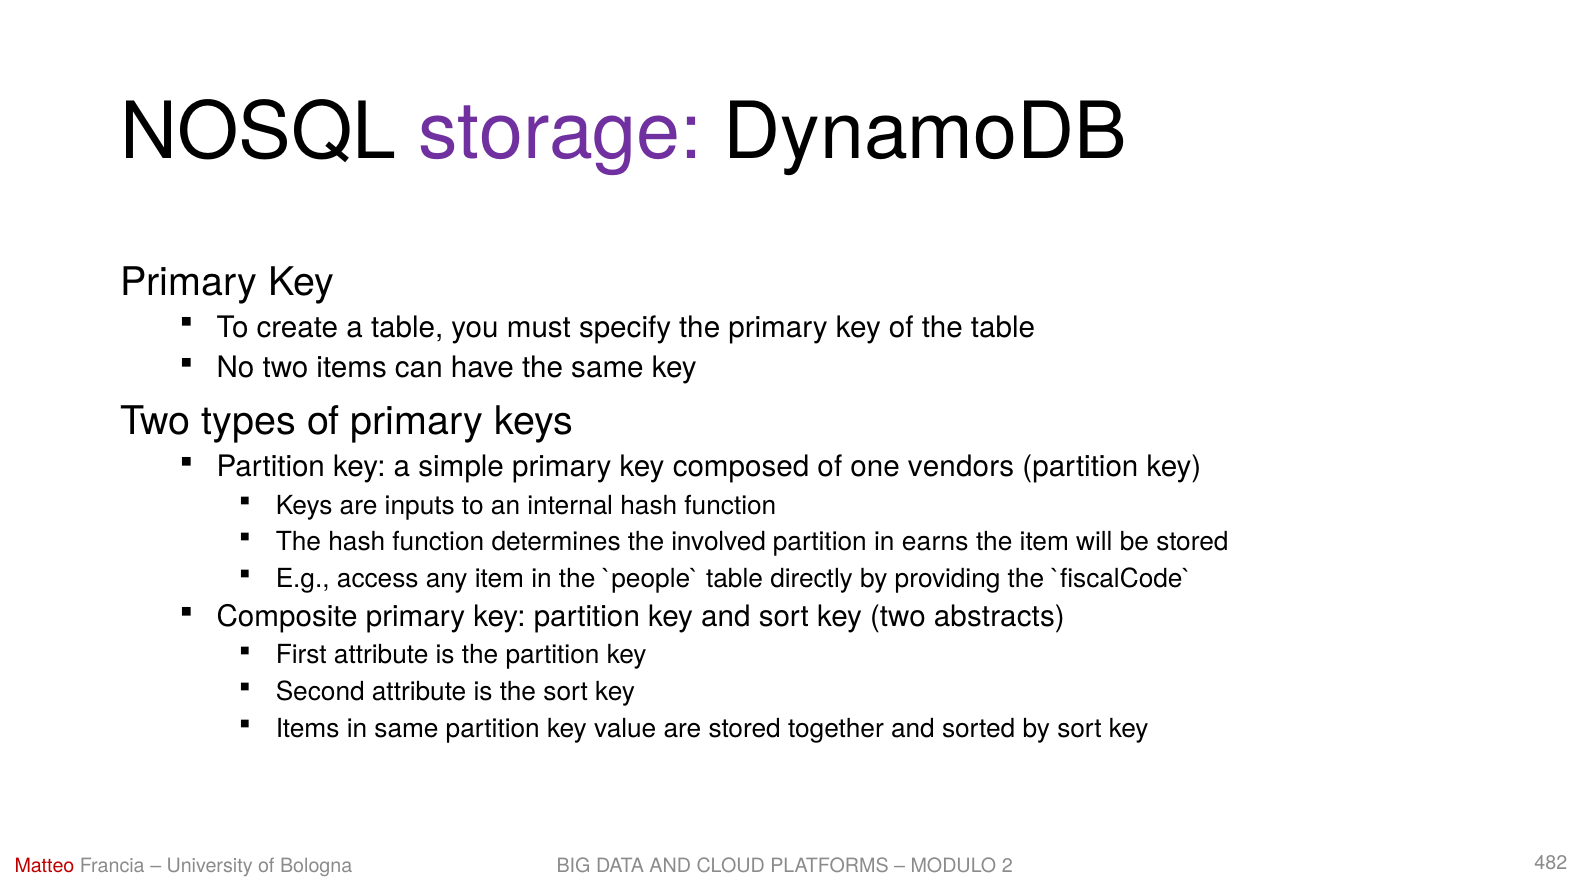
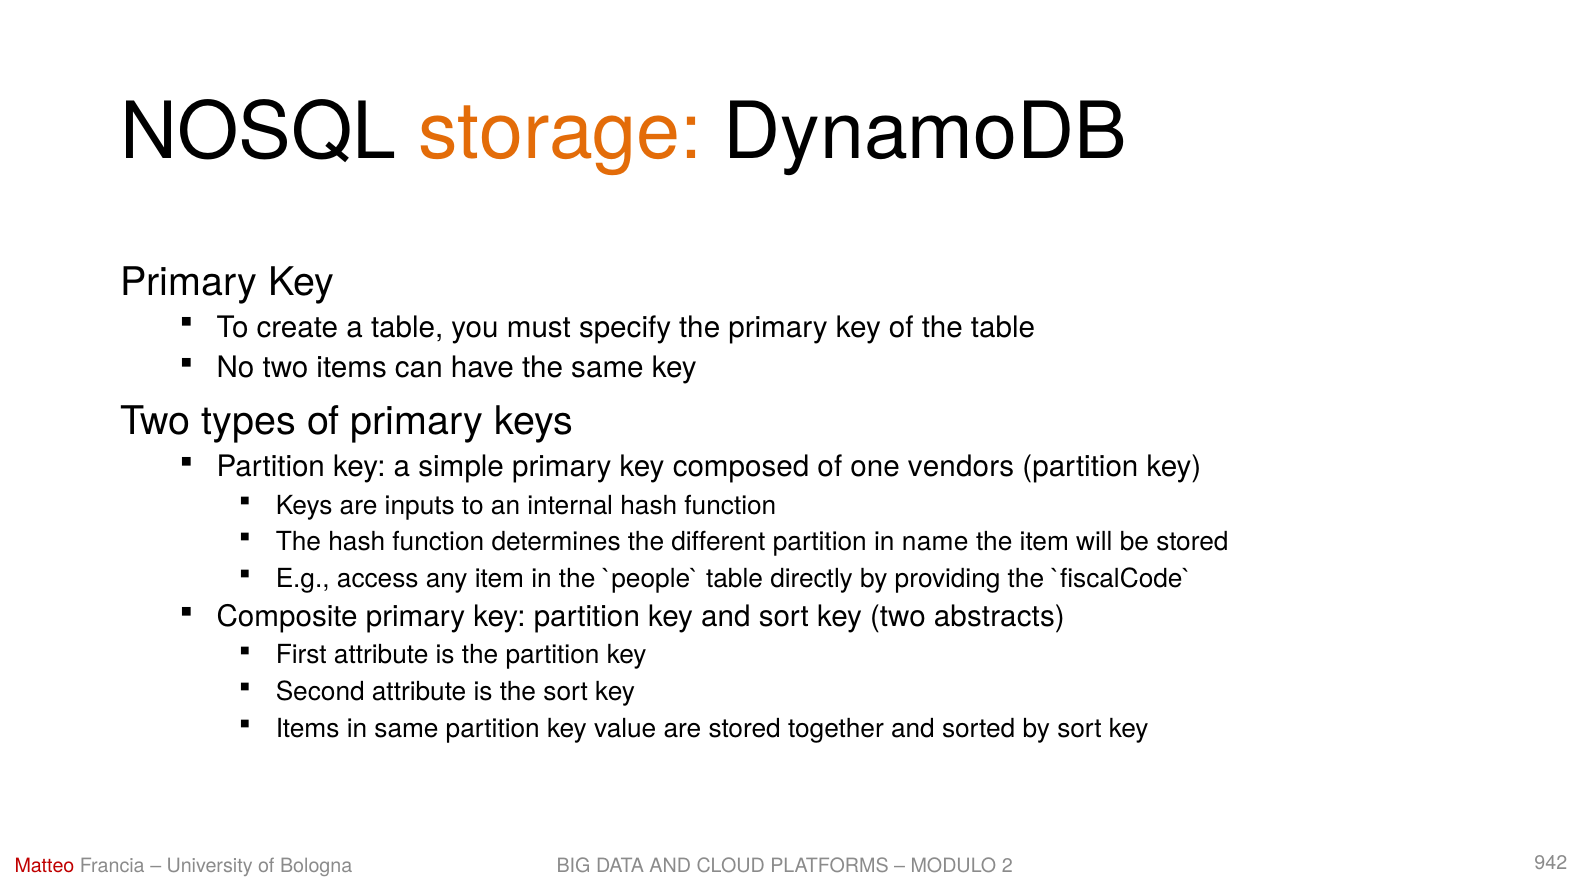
storage colour: purple -> orange
involved: involved -> different
earns: earns -> name
482: 482 -> 942
